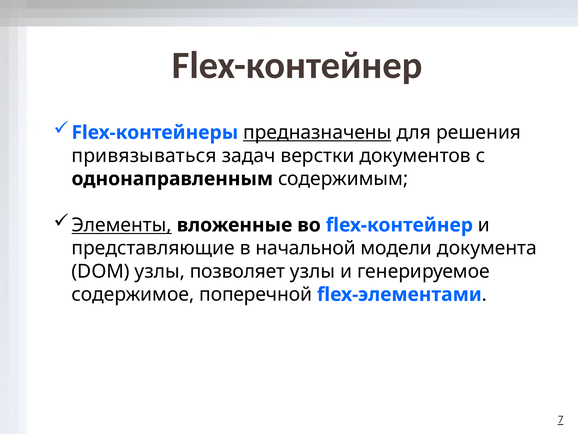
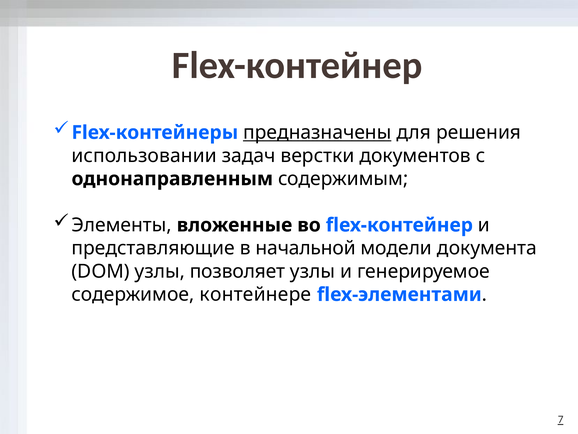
привязываться: привязываться -> использовании
Элементы underline: present -> none
поперечной: поперечной -> контейнере
